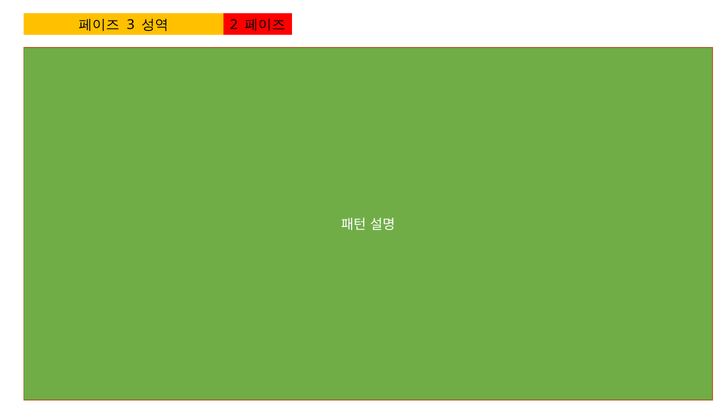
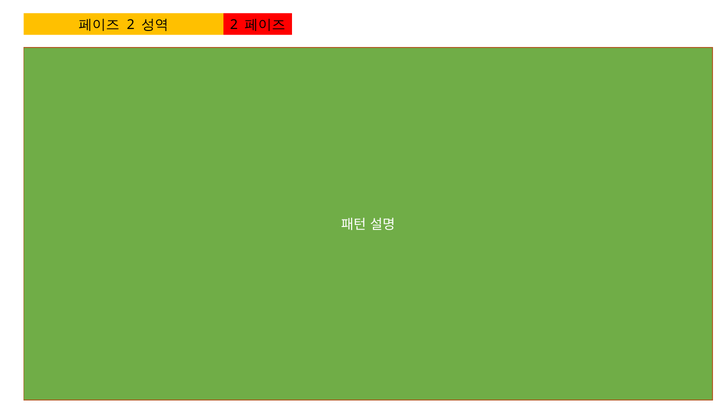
3 at (131, 25): 3 -> 2
